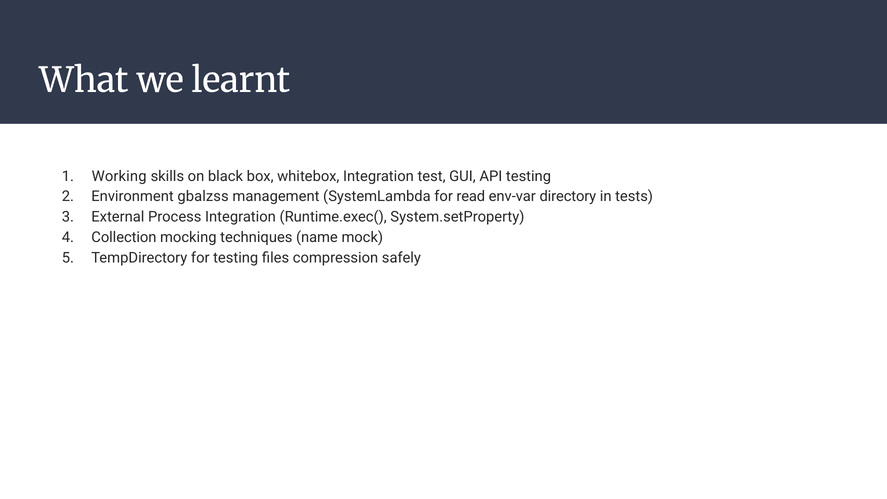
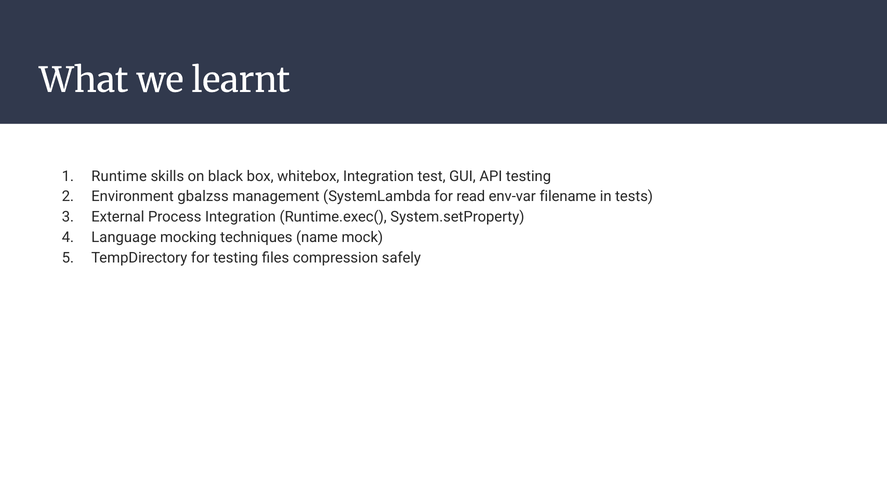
Working: Working -> Runtime
directory: directory -> filename
Collection: Collection -> Language
